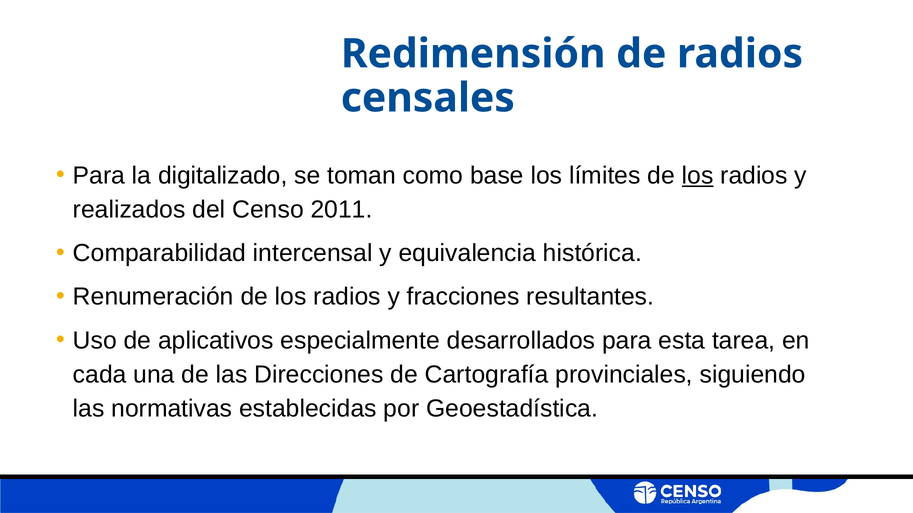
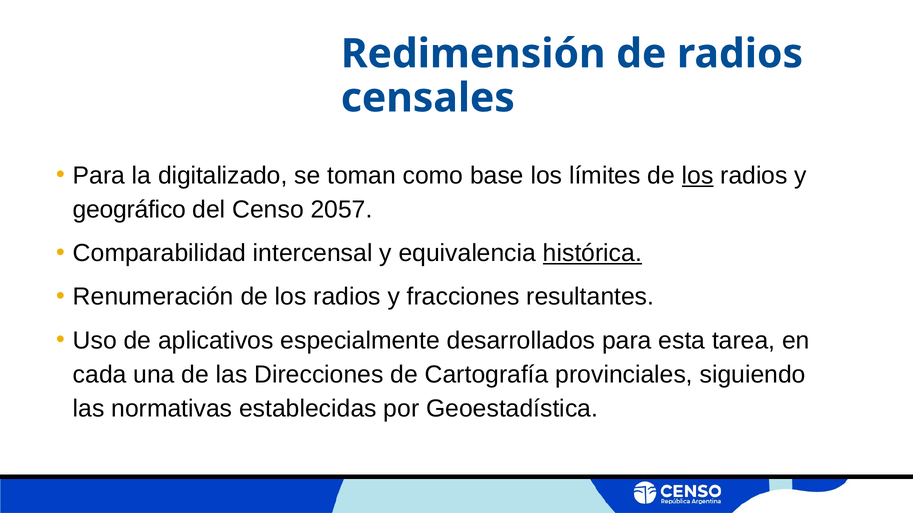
realizados: realizados -> geográfico
2011: 2011 -> 2057
histórica underline: none -> present
